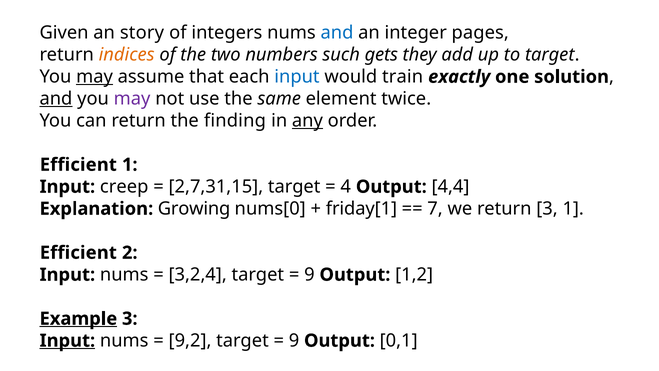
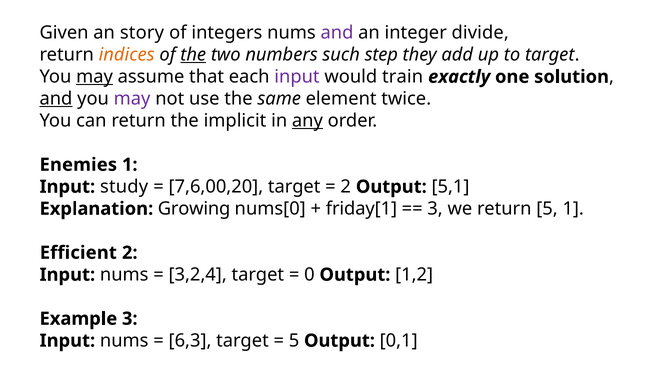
and at (337, 33) colour: blue -> purple
pages: pages -> divide
the at (193, 55) underline: none -> present
gets: gets -> step
input at (297, 77) colour: blue -> purple
finding: finding -> implicit
Efficient at (78, 165): Efficient -> Enemies
creep: creep -> study
2,7,31,15: 2,7,31,15 -> 7,6,00,20
4 at (346, 187): 4 -> 2
4,4: 4,4 -> 5,1
7 at (435, 209): 7 -> 3
return 3: 3 -> 5
9 at (309, 274): 9 -> 0
Example underline: present -> none
Input at (67, 340) underline: present -> none
9,2: 9,2 -> 6,3
9 at (294, 340): 9 -> 5
